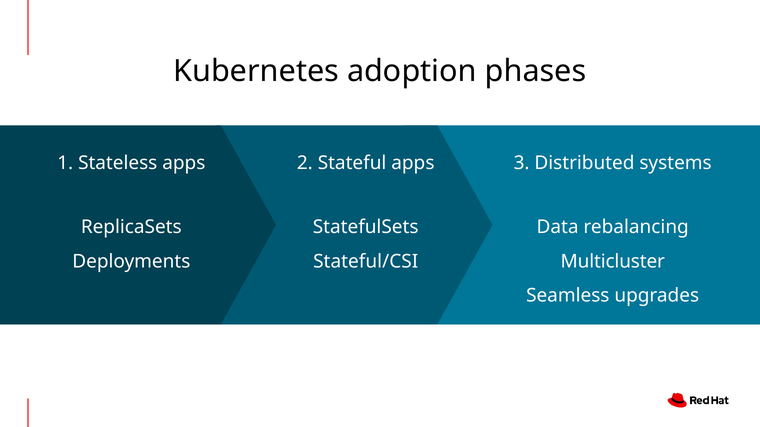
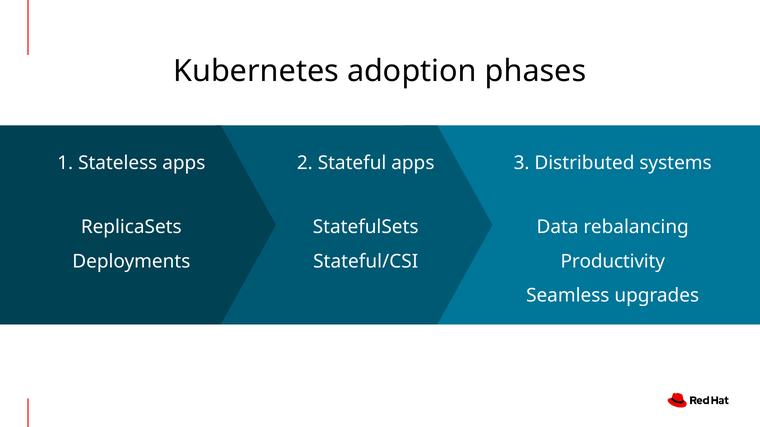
Multicluster: Multicluster -> Productivity
